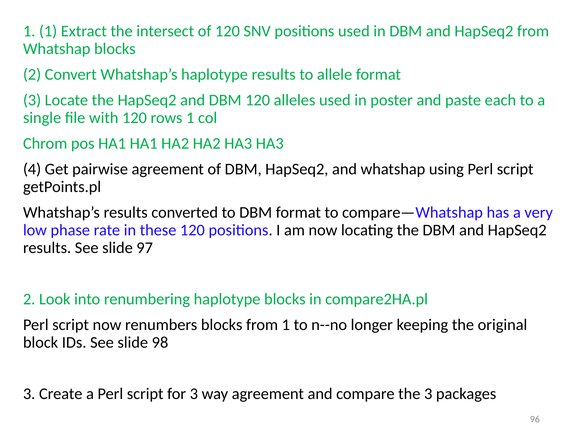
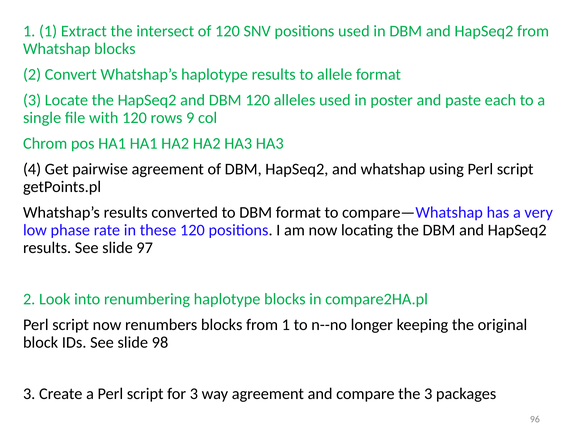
rows 1: 1 -> 9
